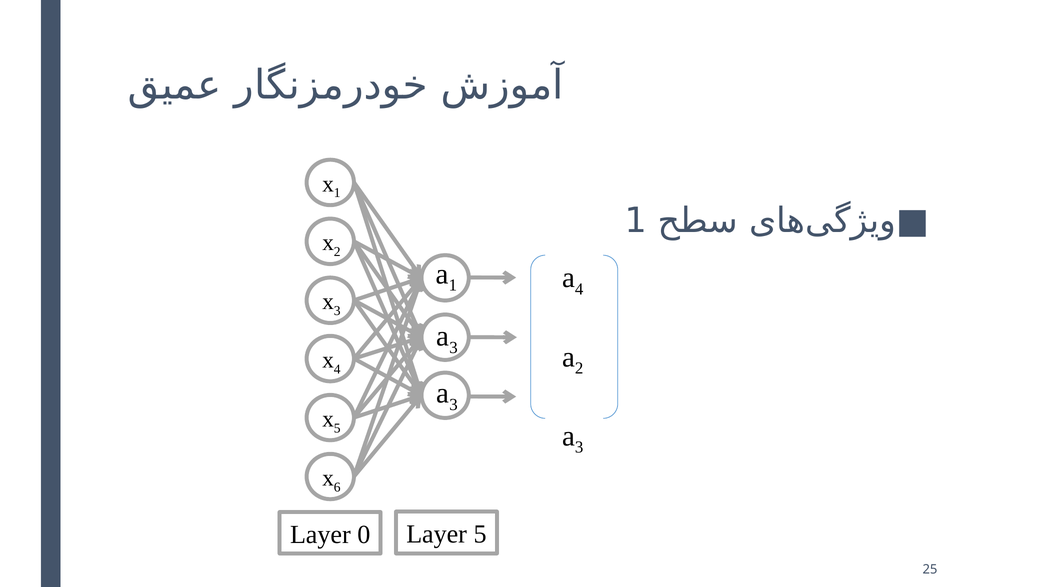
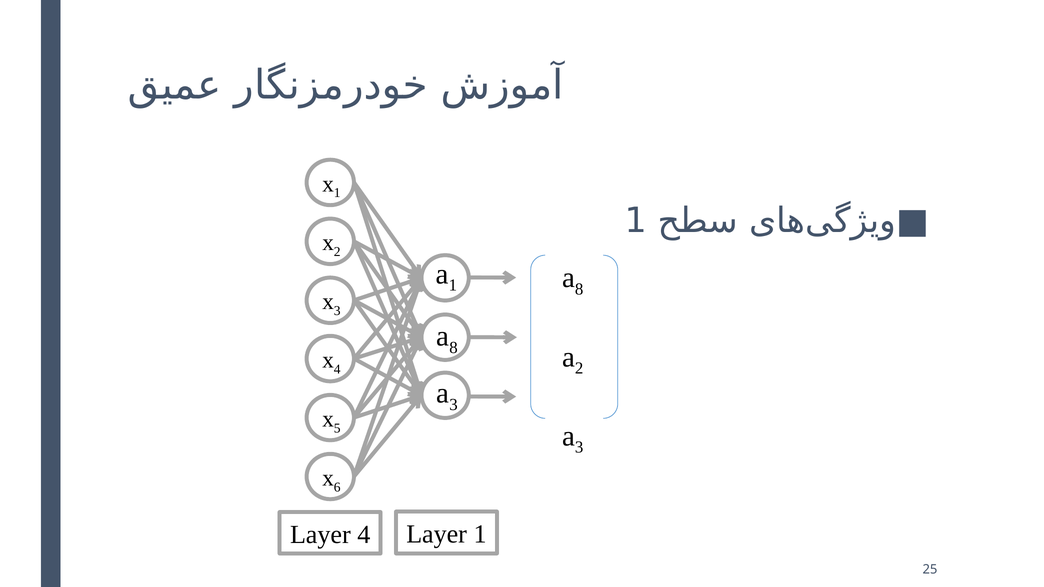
4 at (579, 289): 4 -> 8
3 at (453, 348): 3 -> 8
Layer 0: 0 -> 4
Layer 5: 5 -> 1
